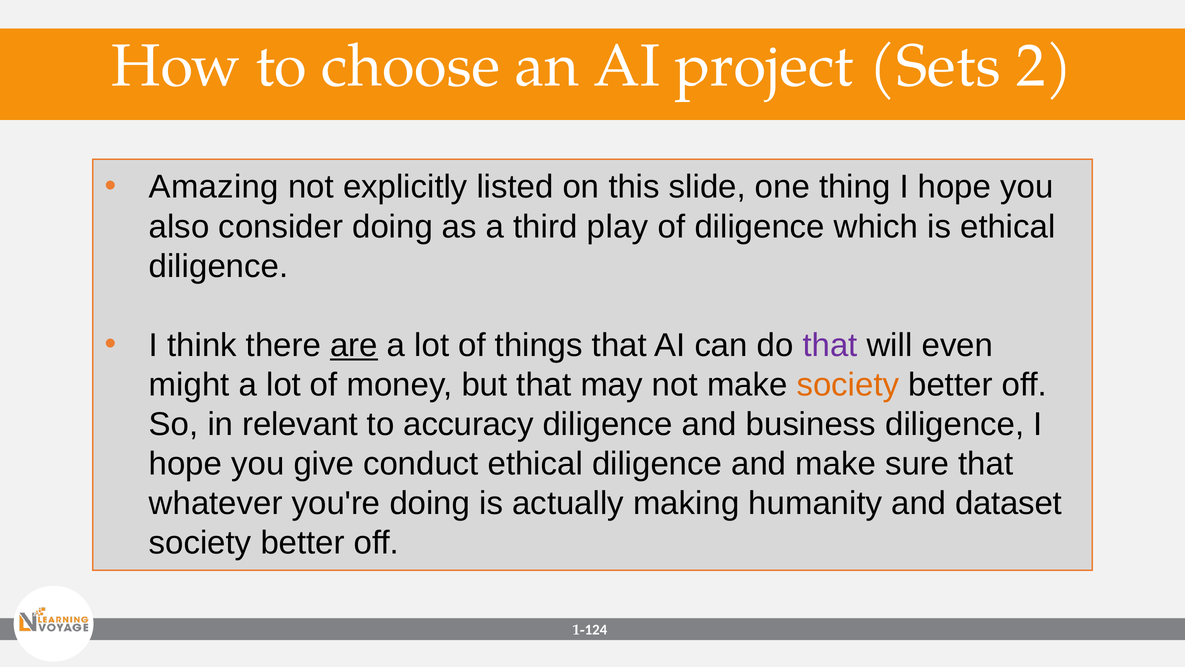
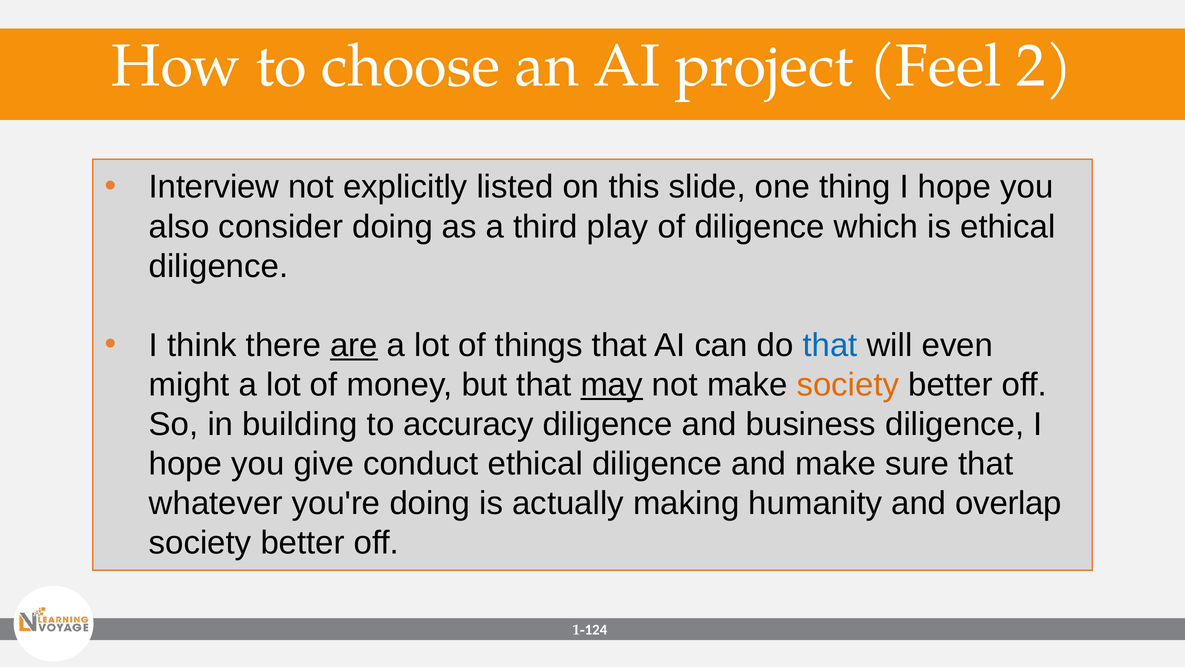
Sets: Sets -> Feel
Amazing: Amazing -> Interview
that at (830, 345) colour: purple -> blue
may underline: none -> present
relevant: relevant -> building
dataset: dataset -> overlap
